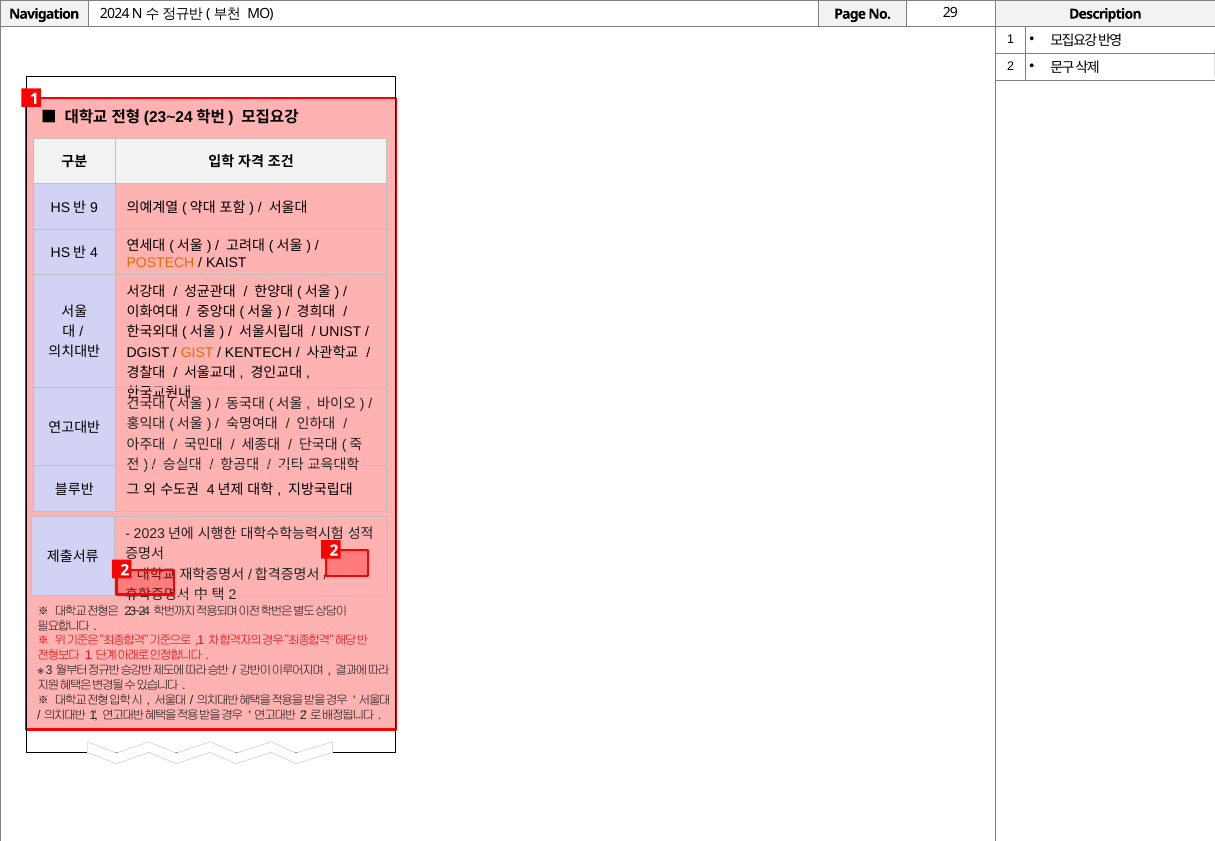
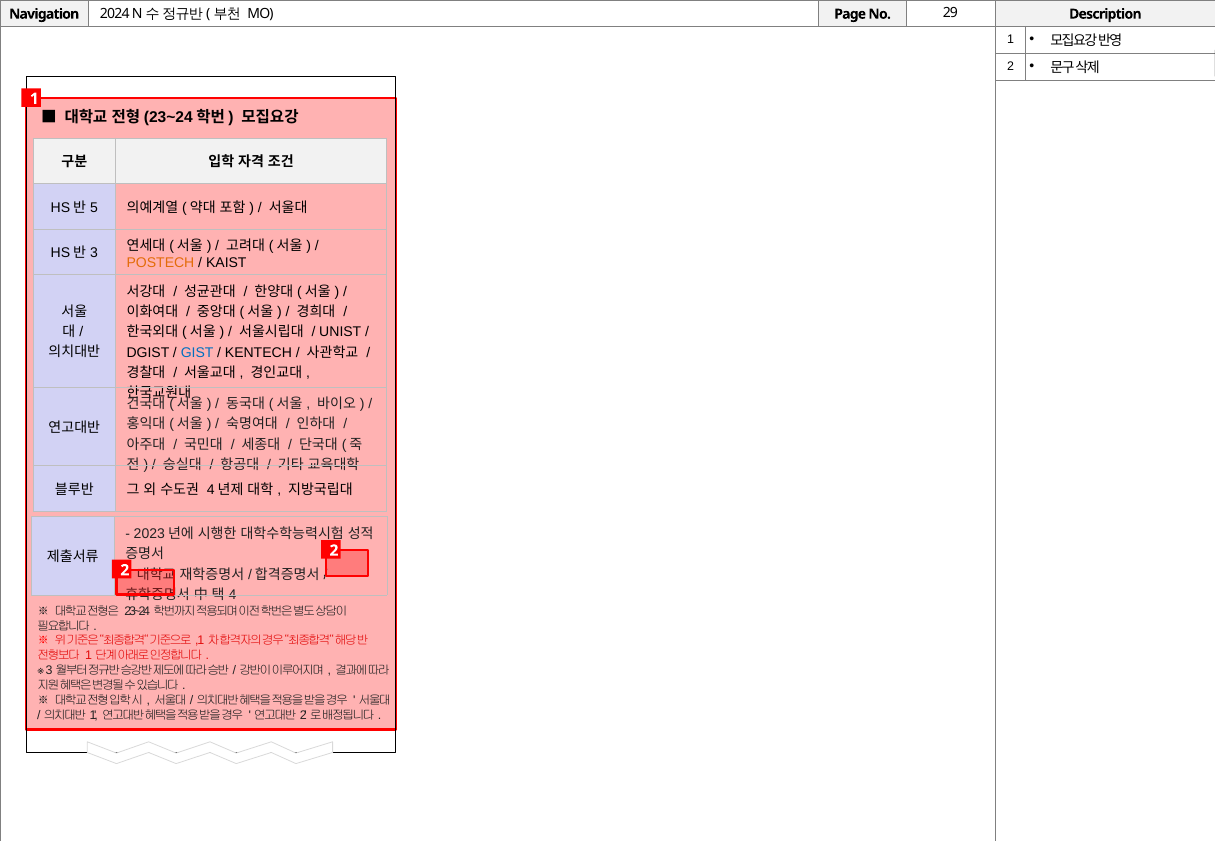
9: 9 -> 5
4: 4 -> 3
GIST colour: orange -> blue
2 at (233, 595): 2 -> 4
